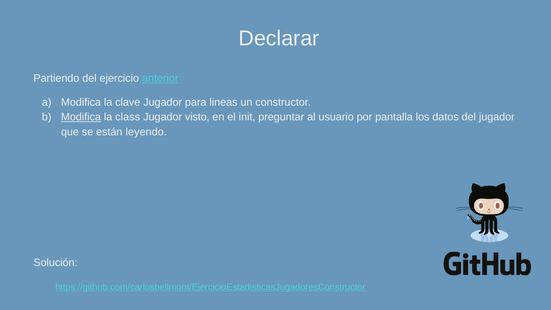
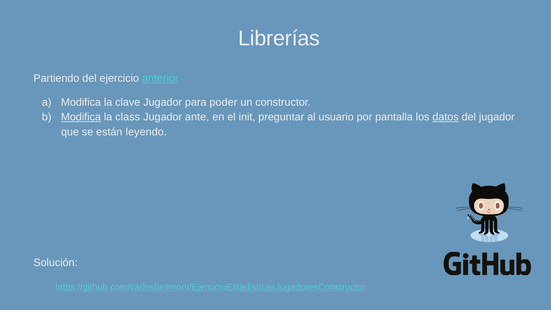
Declarar: Declarar -> Librerías
lineas: lineas -> poder
visto: visto -> ante
datos underline: none -> present
